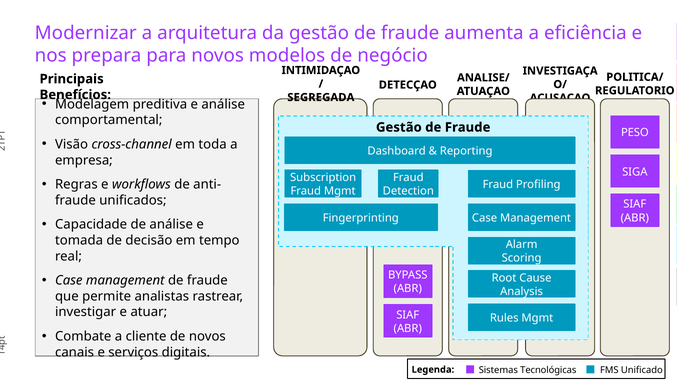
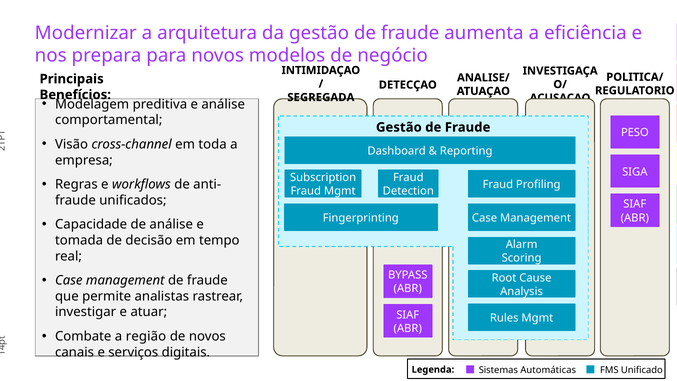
cliente: cliente -> região
Tecnológicas: Tecnológicas -> Automáticas
